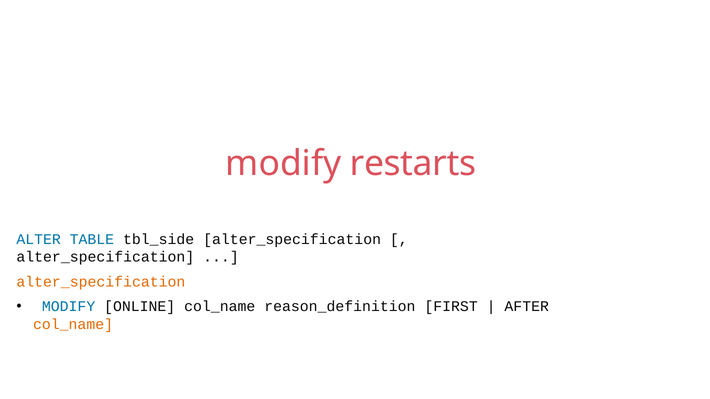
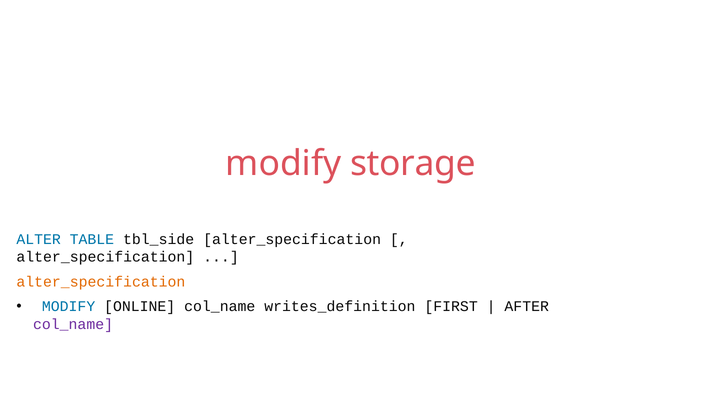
restarts: restarts -> storage
reason_definition: reason_definition -> writes_definition
col_name at (73, 325) colour: orange -> purple
